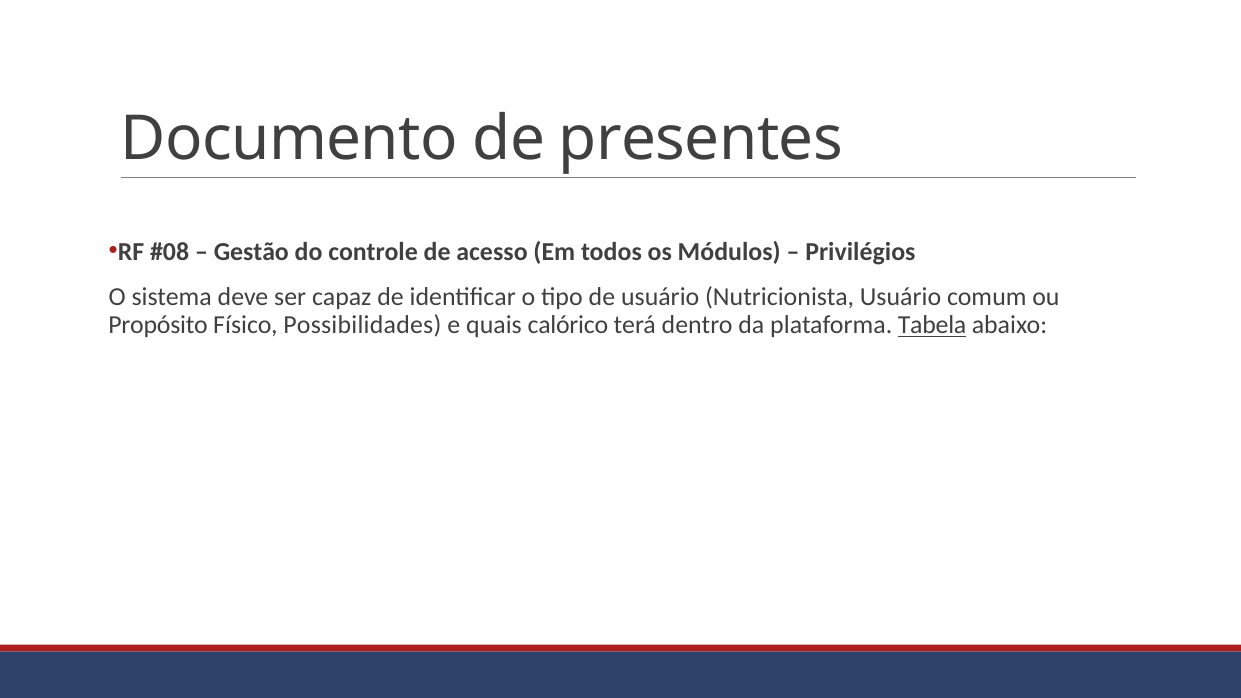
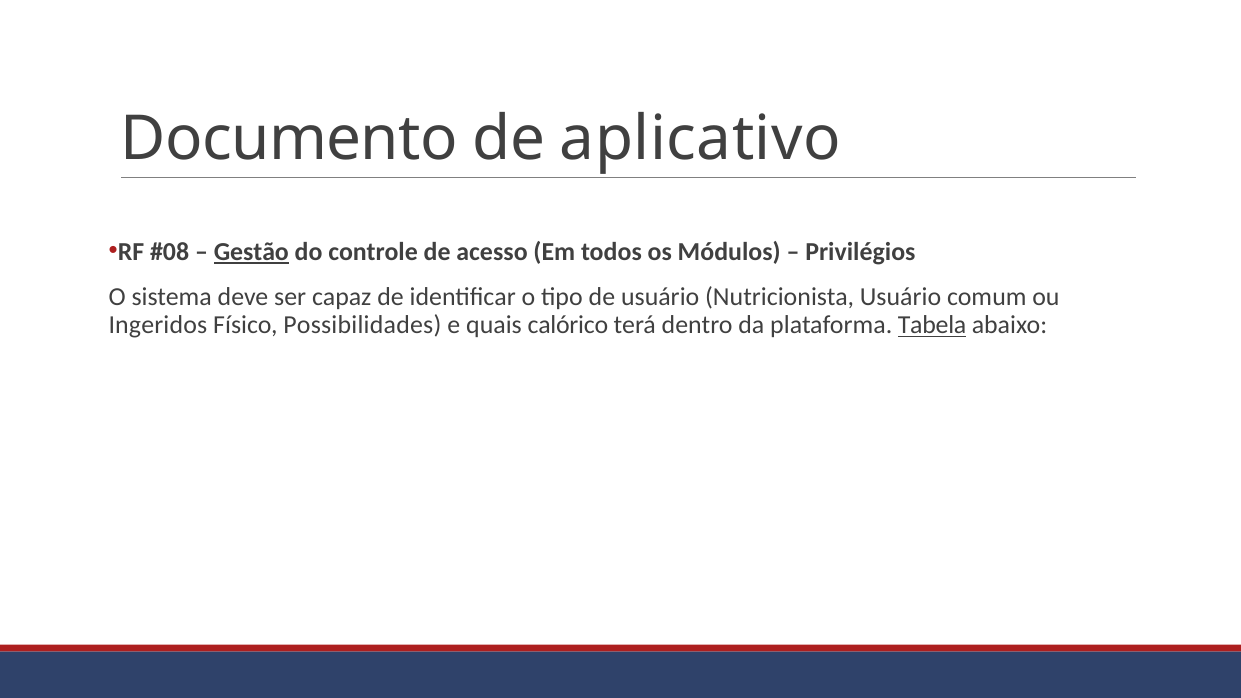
presentes: presentes -> aplicativo
Gestão underline: none -> present
Propósito: Propósito -> Ingeridos
